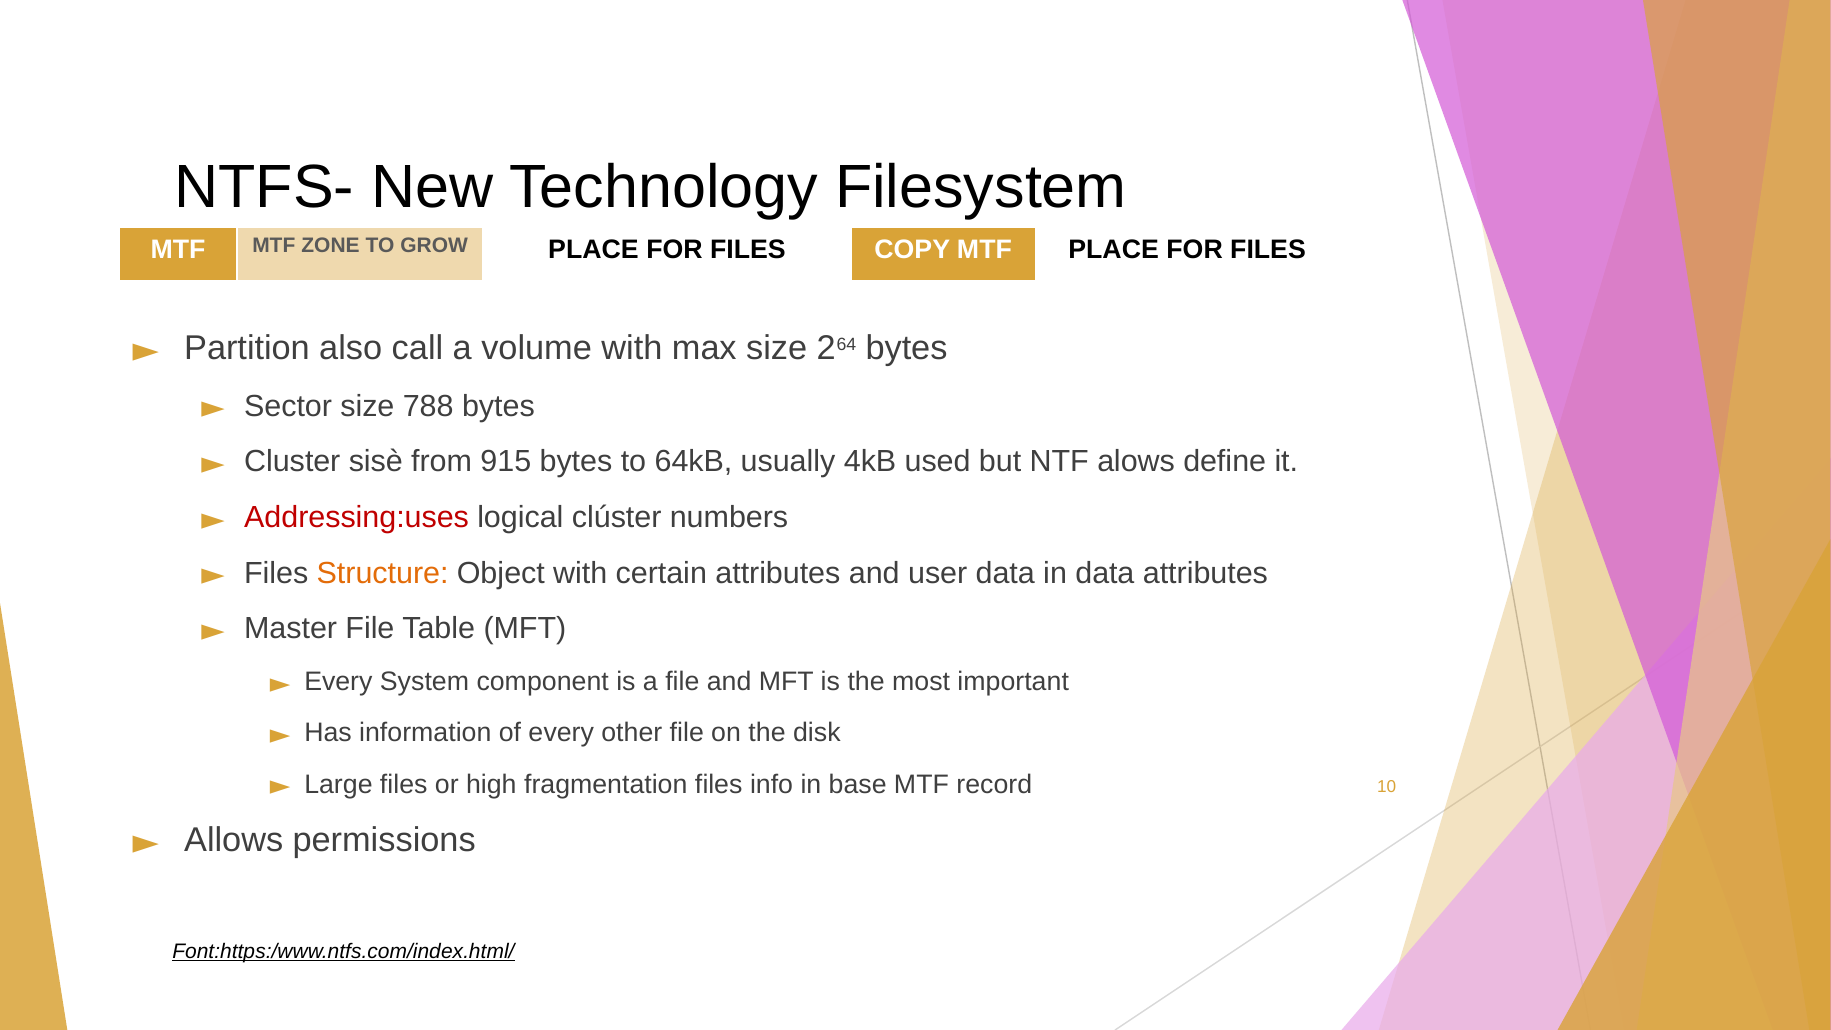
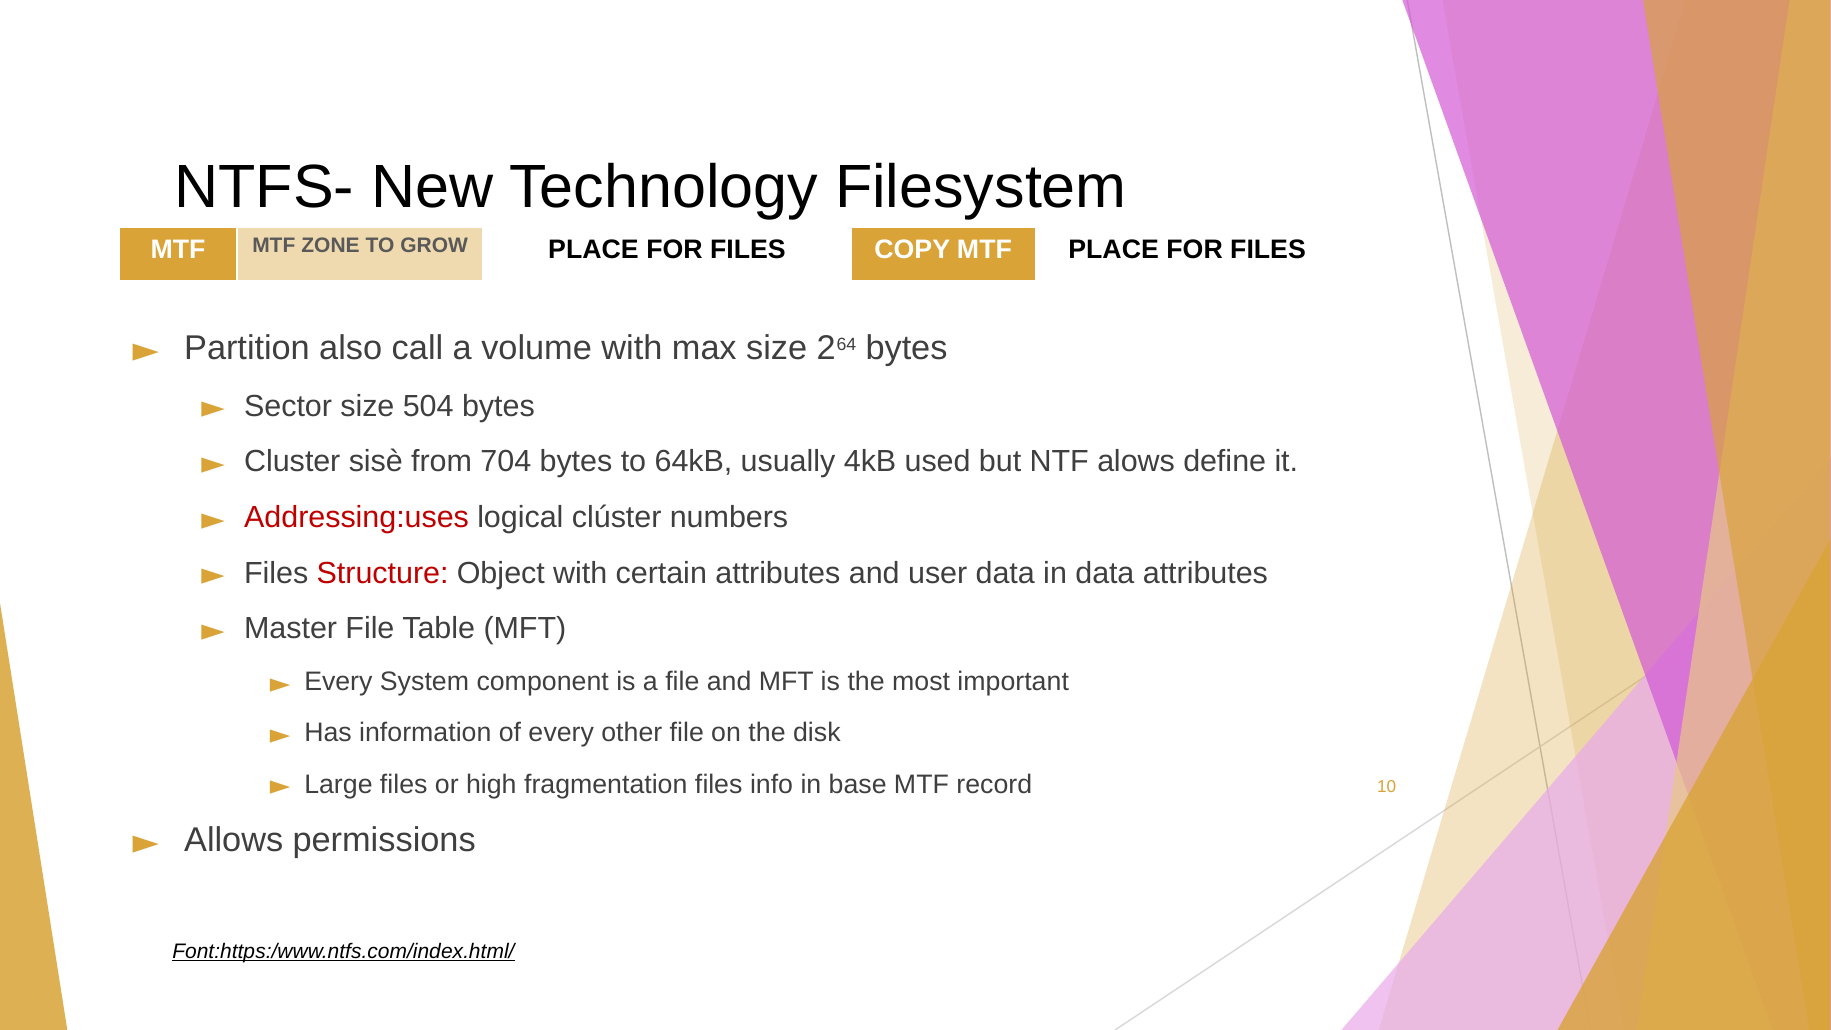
788: 788 -> 504
915: 915 -> 704
Structure colour: orange -> red
